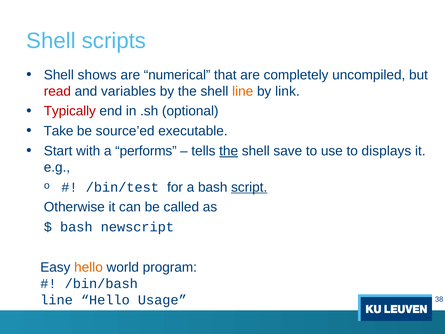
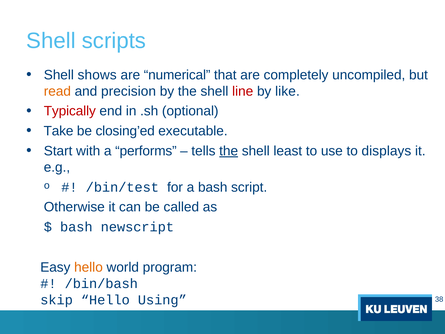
read colour: red -> orange
variables: variables -> precision
line at (243, 91) colour: orange -> red
link: link -> like
source’ed: source’ed -> closing’ed
save: save -> least
script underline: present -> none
line at (57, 300): line -> skip
Usage: Usage -> Using
